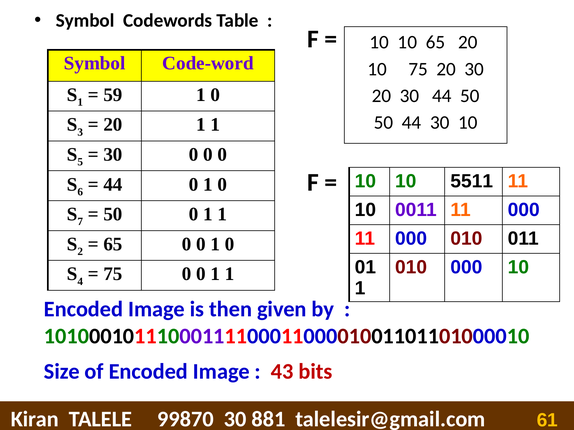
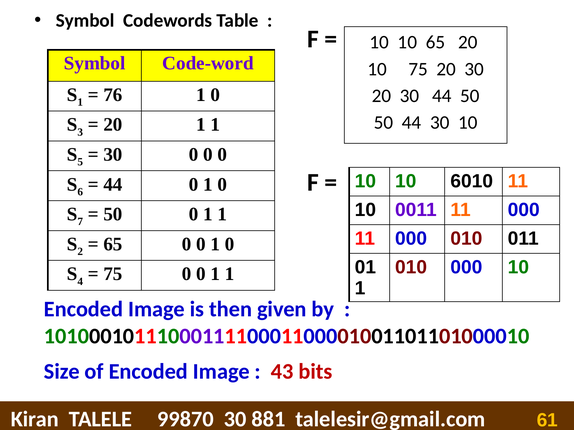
59: 59 -> 76
5511: 5511 -> 6010
